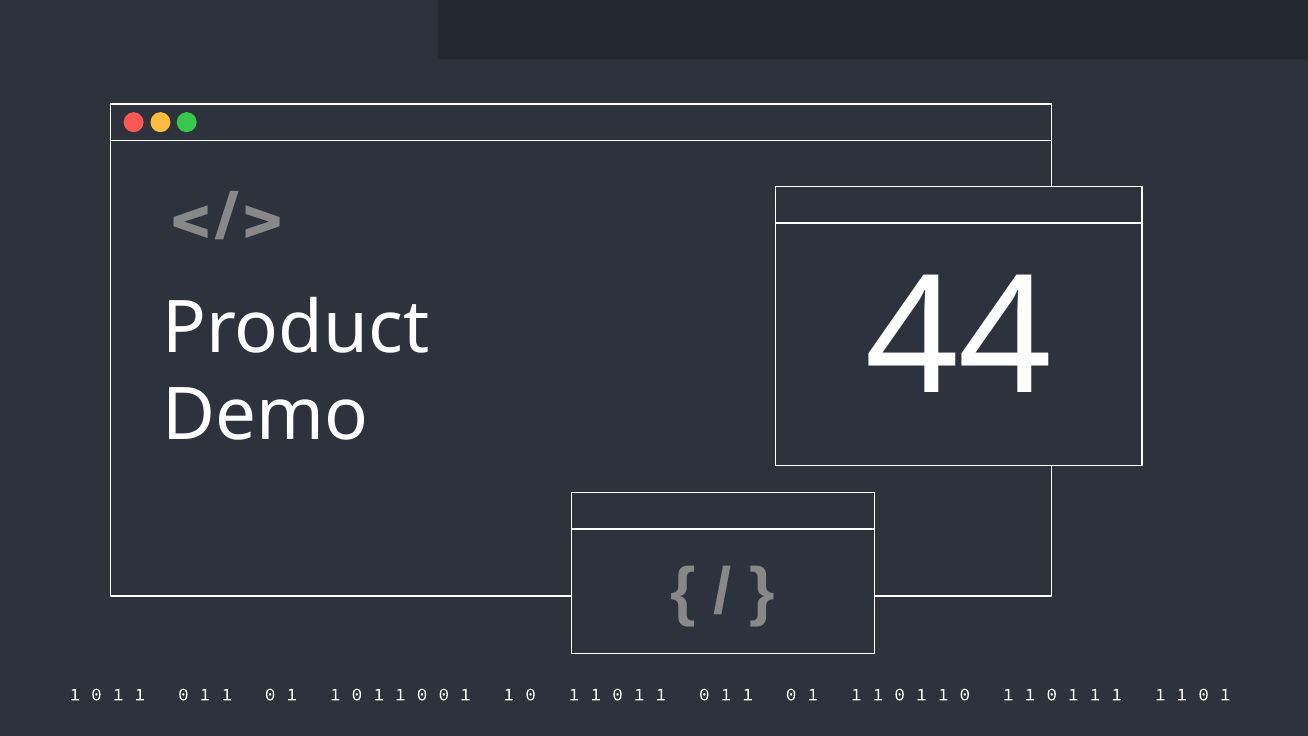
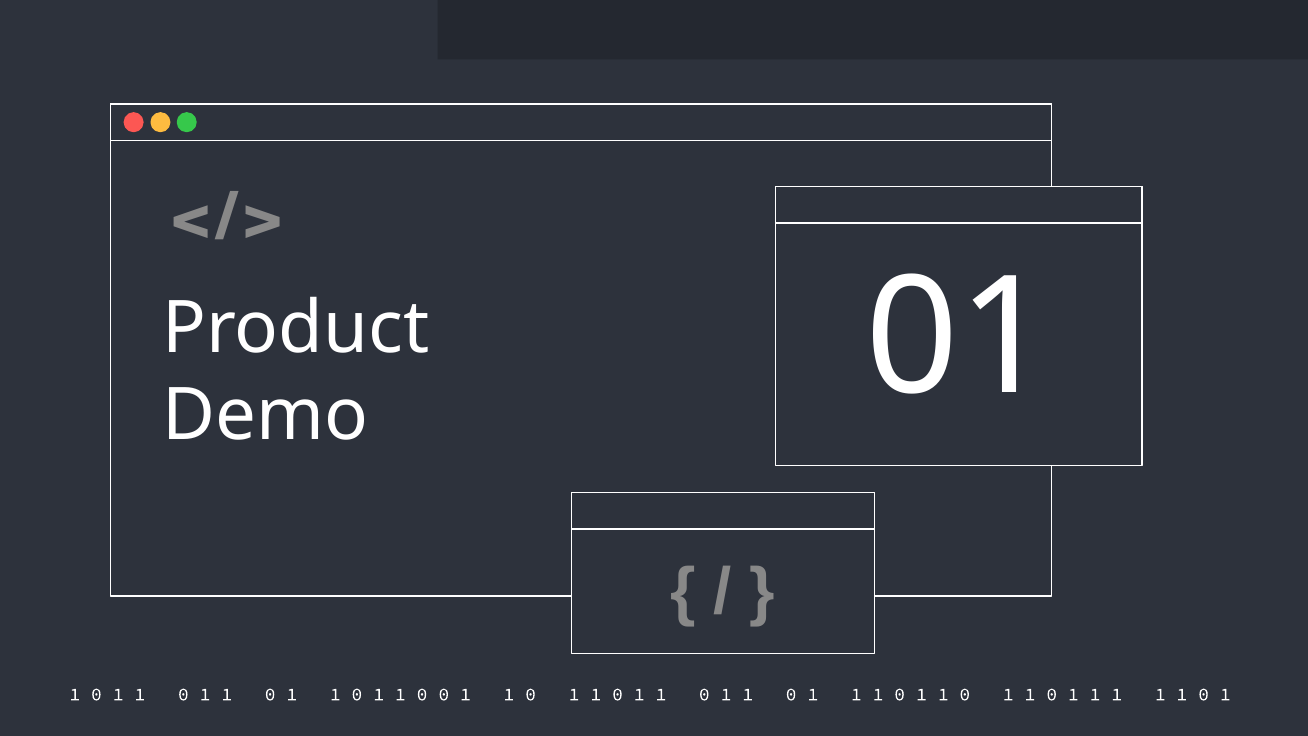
44: 44 -> 01
